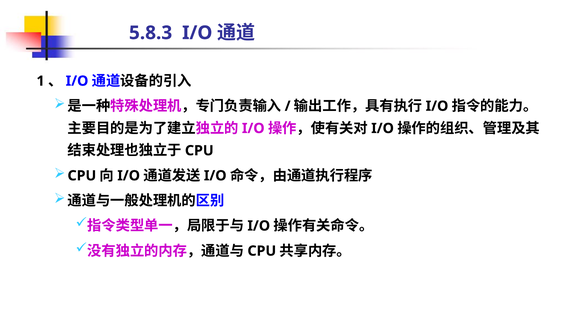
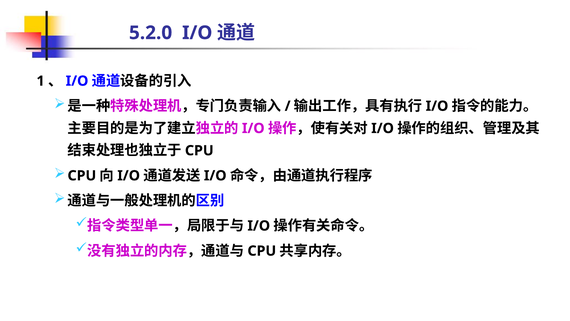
5.8.3: 5.8.3 -> 5.2.0
